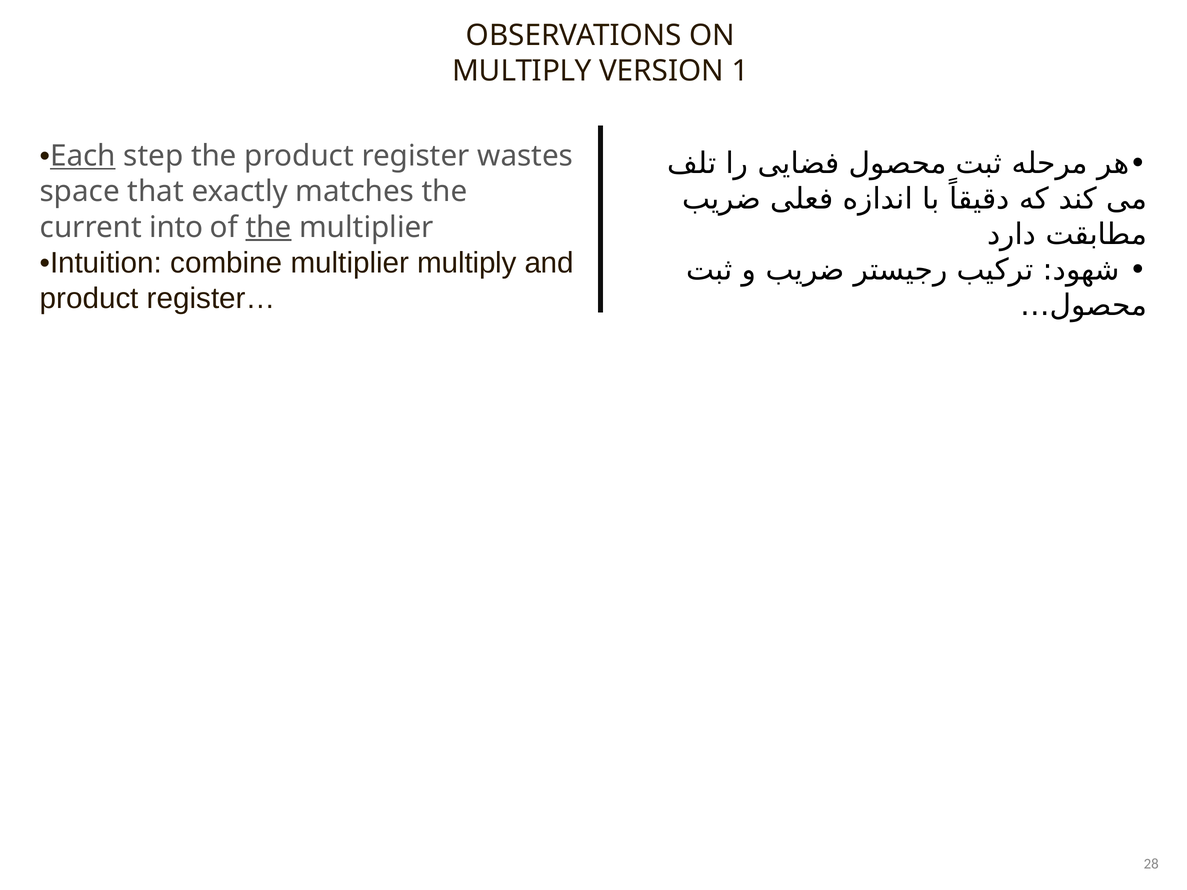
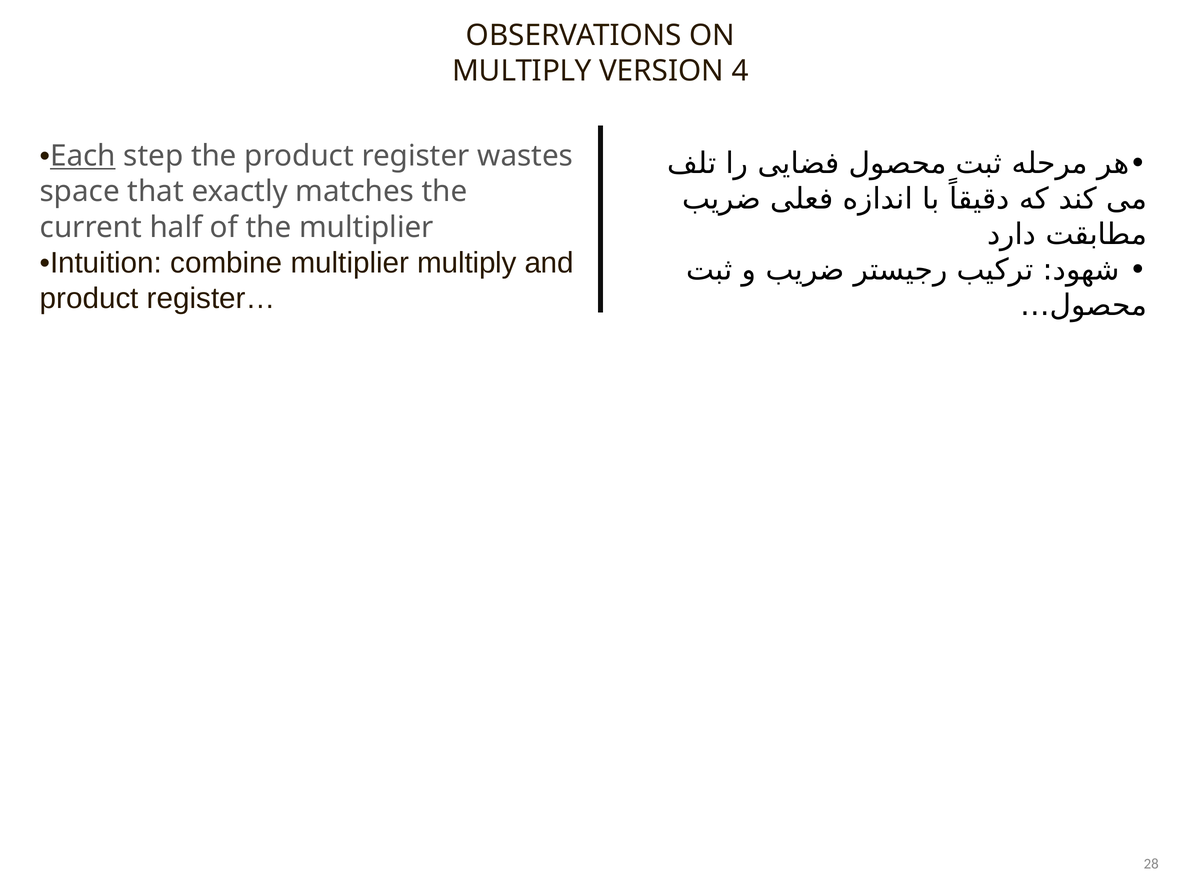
1: 1 -> 4
into: into -> half
the at (269, 227) underline: present -> none
